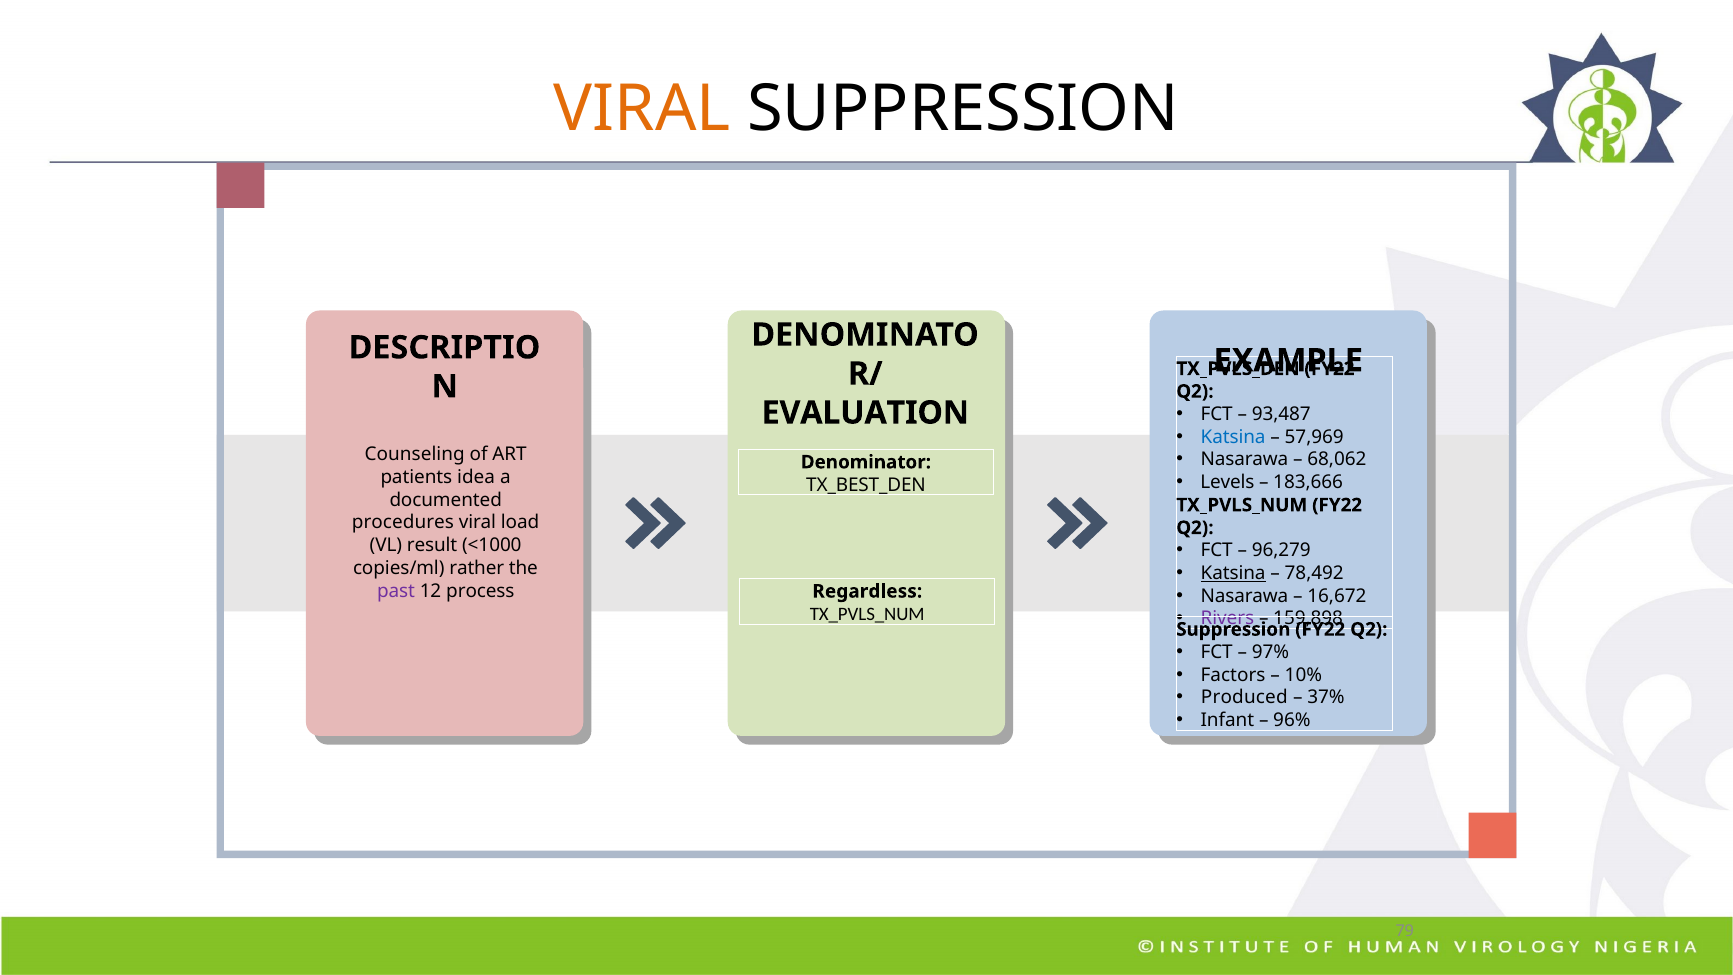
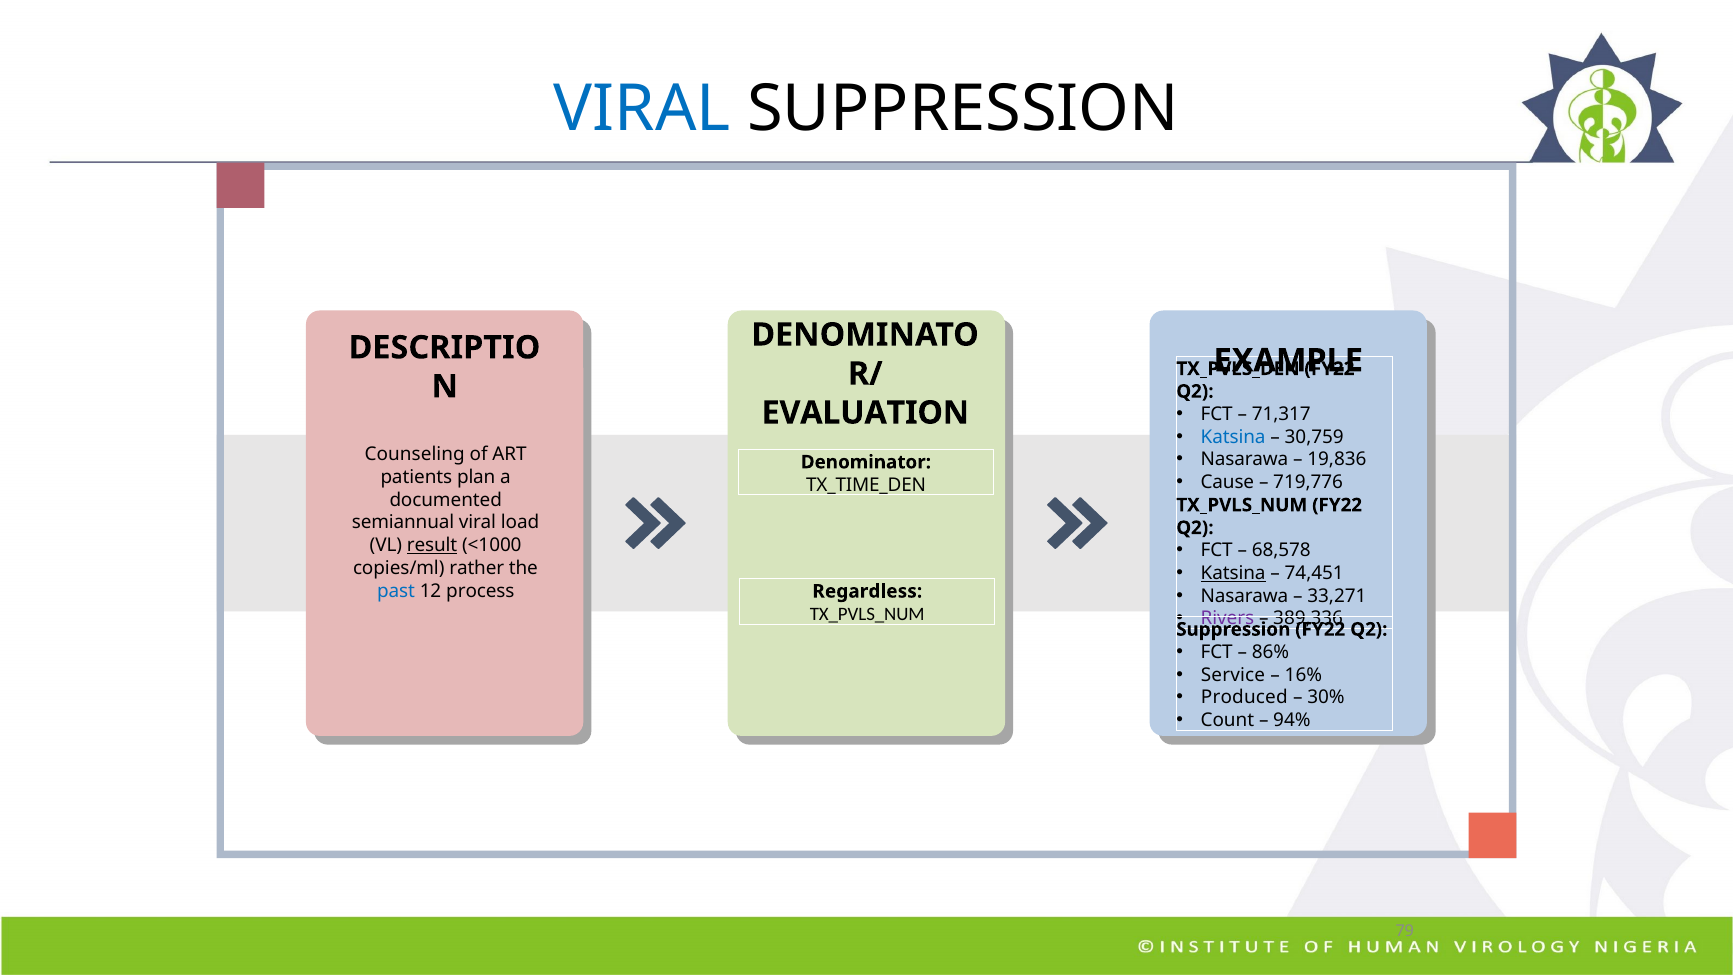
VIRAL at (642, 109) colour: orange -> blue
93,487: 93,487 -> 71,317
57,969: 57,969 -> 30,759
68,062: 68,062 -> 19,836
idea: idea -> plan
Levels: Levels -> Cause
183,666: 183,666 -> 719,776
TX_BEST_DEN: TX_BEST_DEN -> TX_TIME_DEN
procedures: procedures -> semiannual
result underline: none -> present
96,279: 96,279 -> 68,578
78,492: 78,492 -> 74,451
past colour: purple -> blue
16,672: 16,672 -> 33,271
159,898: 159,898 -> 389,336
97%: 97% -> 86%
Factors: Factors -> Service
10%: 10% -> 16%
37%: 37% -> 30%
Infant: Infant -> Count
96%: 96% -> 94%
